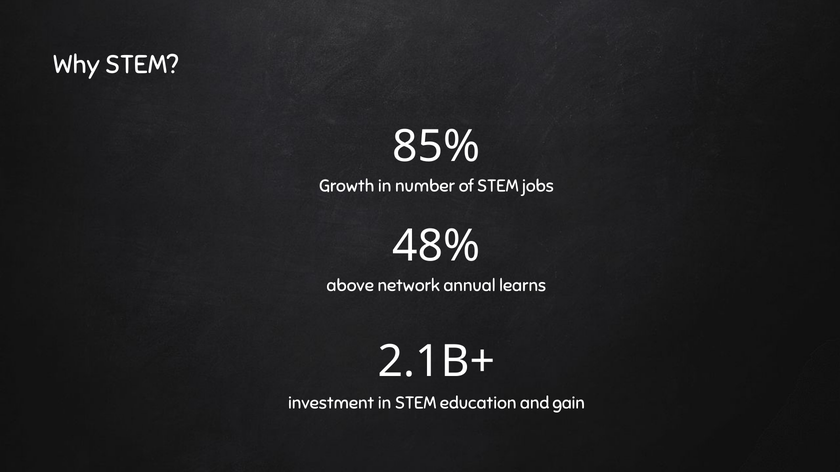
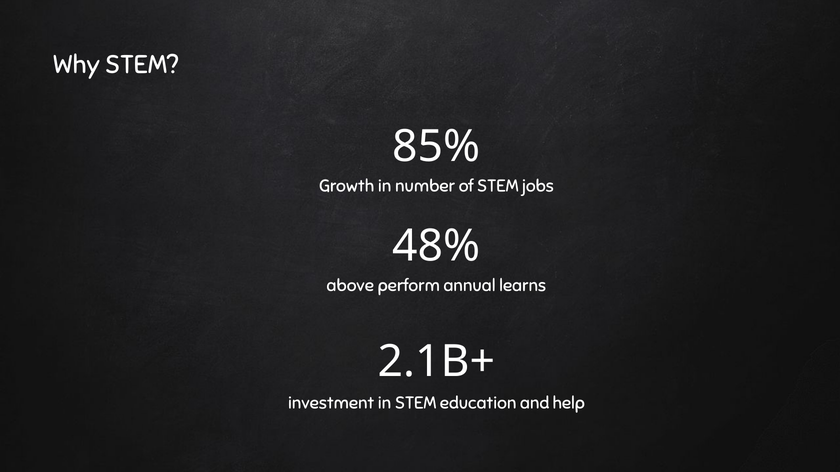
network: network -> perform
gain: gain -> help
